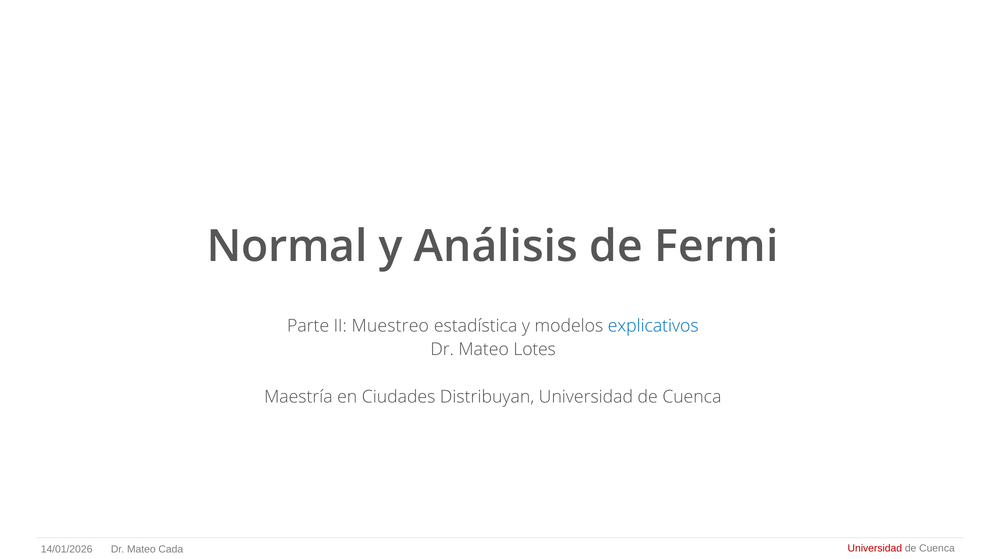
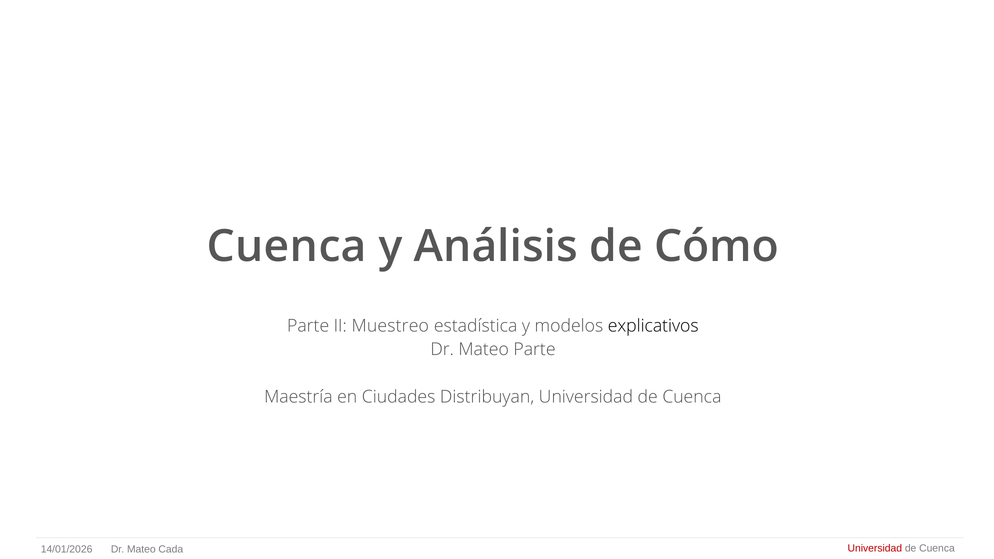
Normal at (287, 247): Normal -> Cuenca
Fermi: Fermi -> Cómo
explicativos colour: blue -> black
Mateo Lotes: Lotes -> Parte
